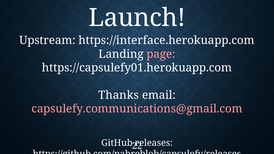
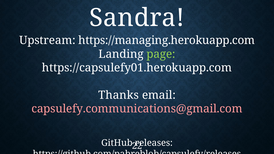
Launch: Launch -> Sandra
https://interface.herokuapp.com: https://interface.herokuapp.com -> https://managing.herokuapp.com
page colour: pink -> light green
